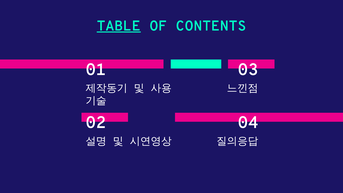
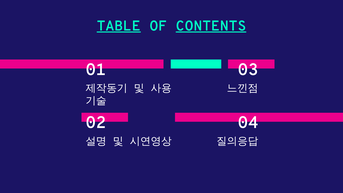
CONTENTS underline: none -> present
